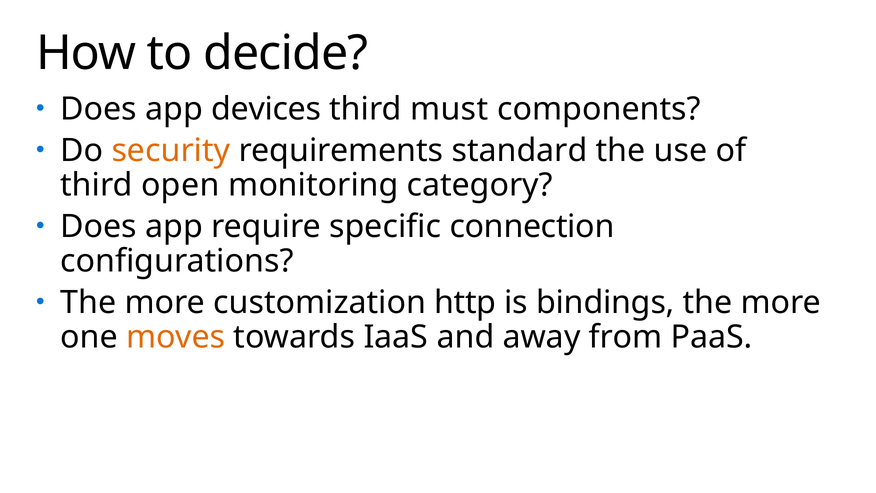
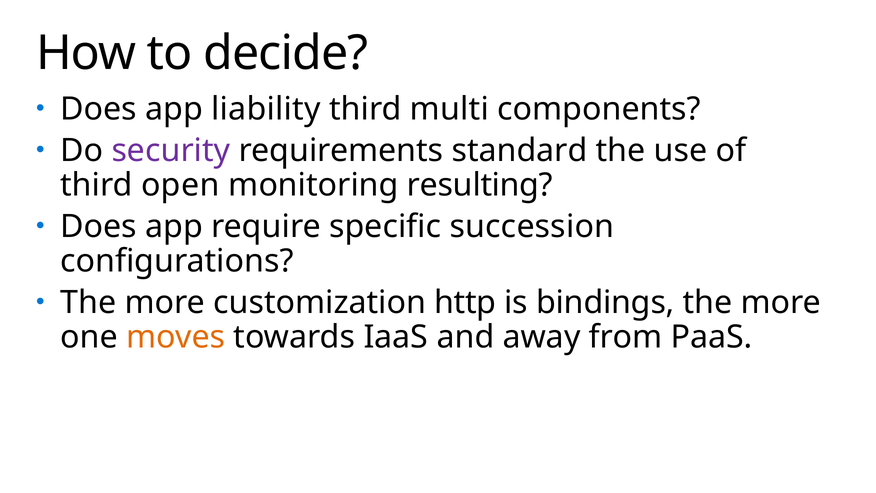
devices: devices -> liability
must: must -> multi
security colour: orange -> purple
category: category -> resulting
connection: connection -> succession
